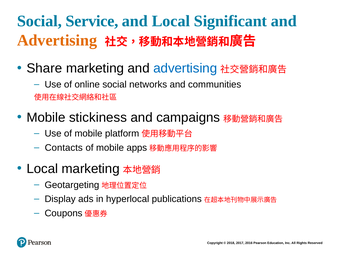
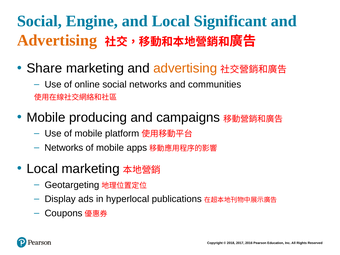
Service: Service -> Engine
advertising at (185, 68) colour: blue -> orange
stickiness: stickiness -> producing
Contacts at (64, 148): Contacts -> Networks
